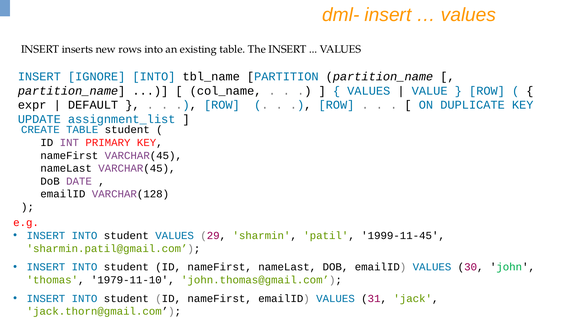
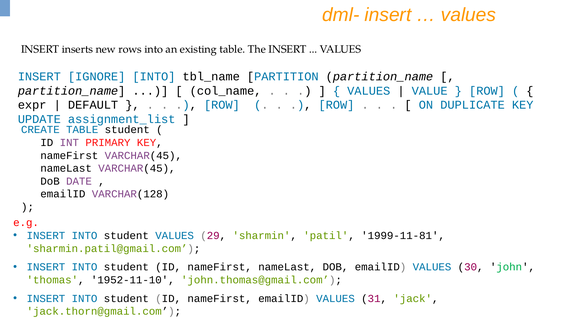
1999-11-45: 1999-11-45 -> 1999-11-81
1979-11-10: 1979-11-10 -> 1952-11-10
